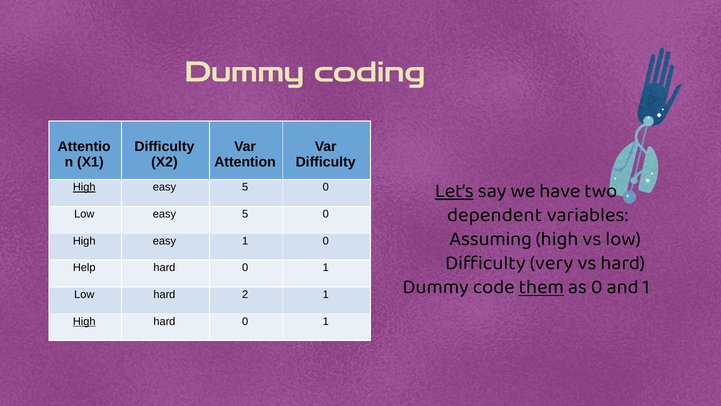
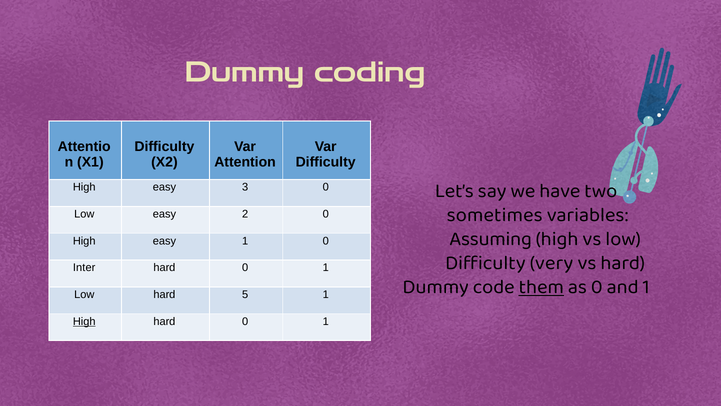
High at (84, 187) underline: present -> none
5 at (245, 187): 5 -> 3
Let’s underline: present -> none
Low easy 5: 5 -> 2
dependent: dependent -> sometimes
Help: Help -> Inter
2: 2 -> 5
